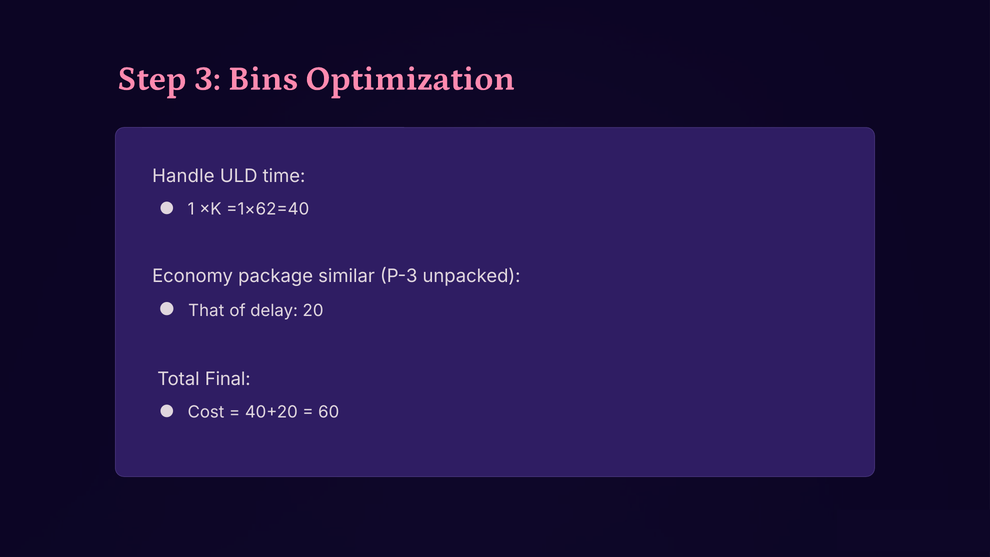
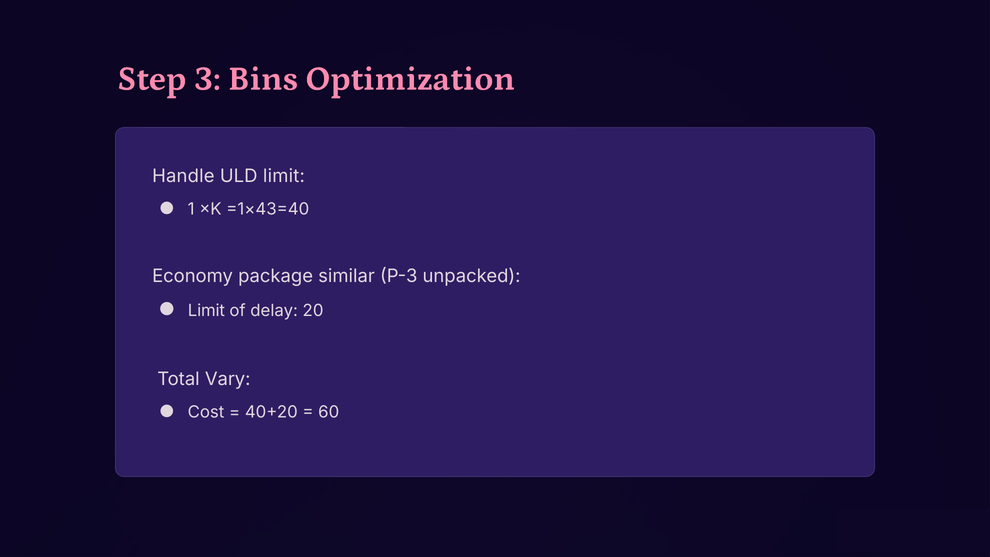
ULD time: time -> limit
=1×62=40: =1×62=40 -> =1×43=40
That at (206, 310): That -> Limit
Final: Final -> Vary
